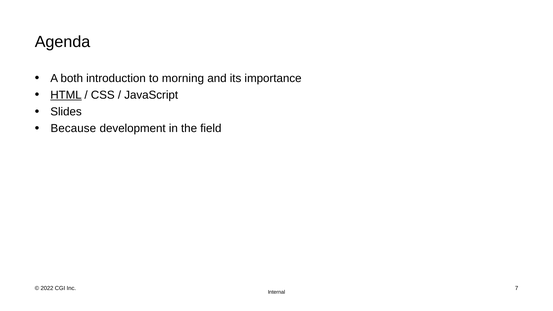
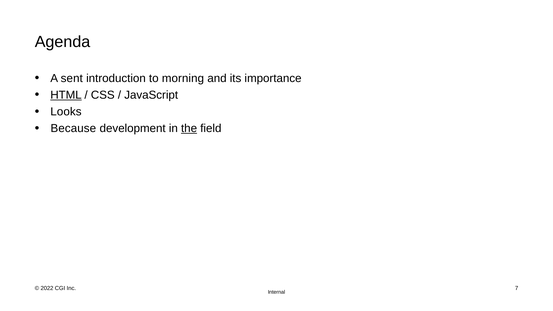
both: both -> sent
Slides: Slides -> Looks
the underline: none -> present
